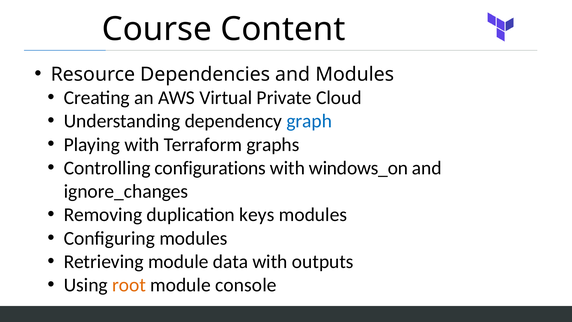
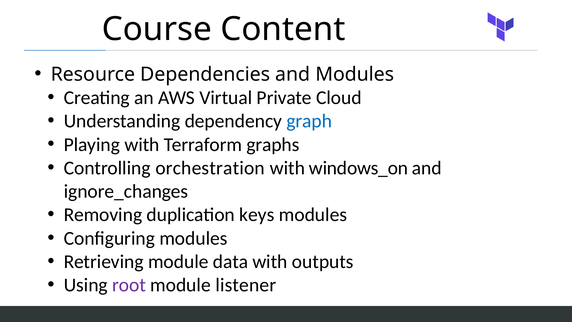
configurations: configurations -> orchestration
root colour: orange -> purple
console: console -> listener
